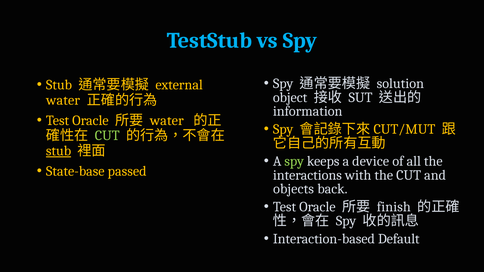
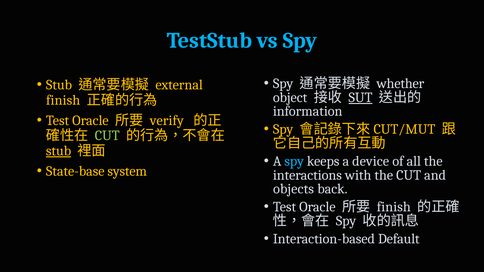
solution: solution -> whether
SUT underline: none -> present
water at (63, 100): water -> finish
water at (167, 120): water -> verify
spy at (294, 161) colour: light green -> light blue
passed: passed -> system
